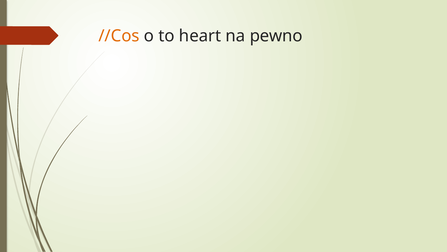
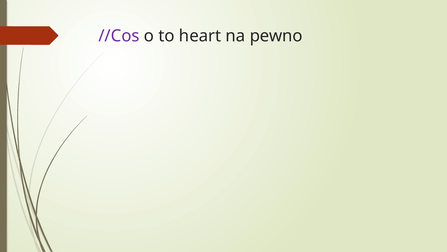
//Cos colour: orange -> purple
